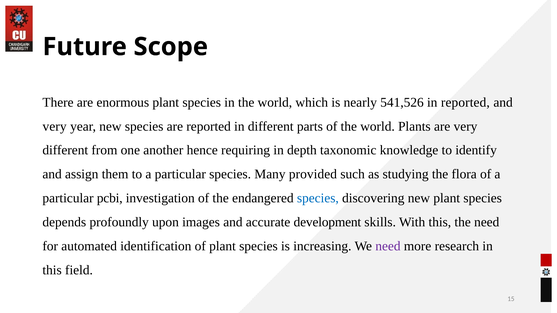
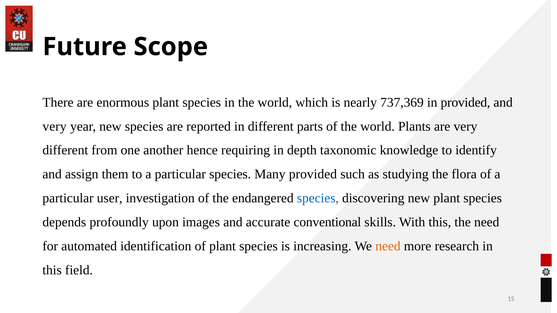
541,526: 541,526 -> 737,369
in reported: reported -> provided
pcbi: pcbi -> user
development: development -> conventional
need at (388, 246) colour: purple -> orange
